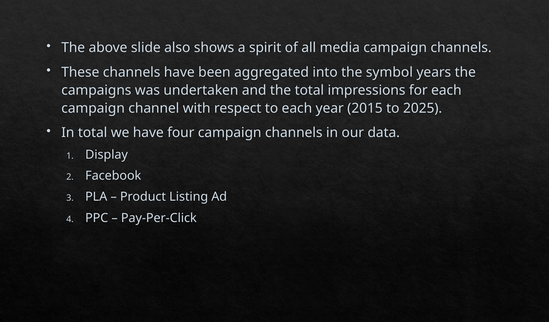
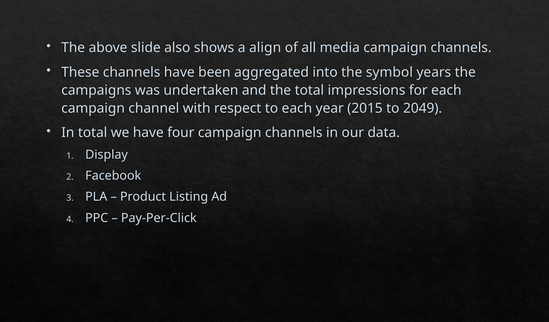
spirit: spirit -> align
2025: 2025 -> 2049
